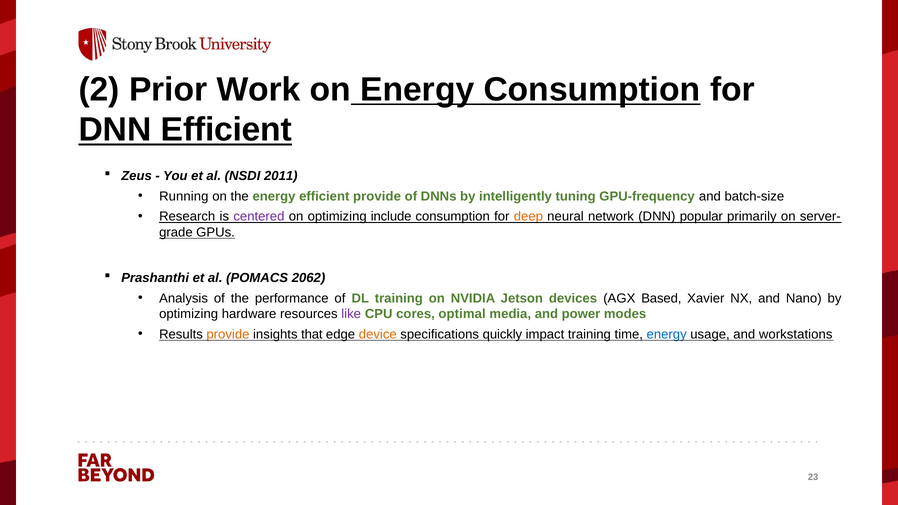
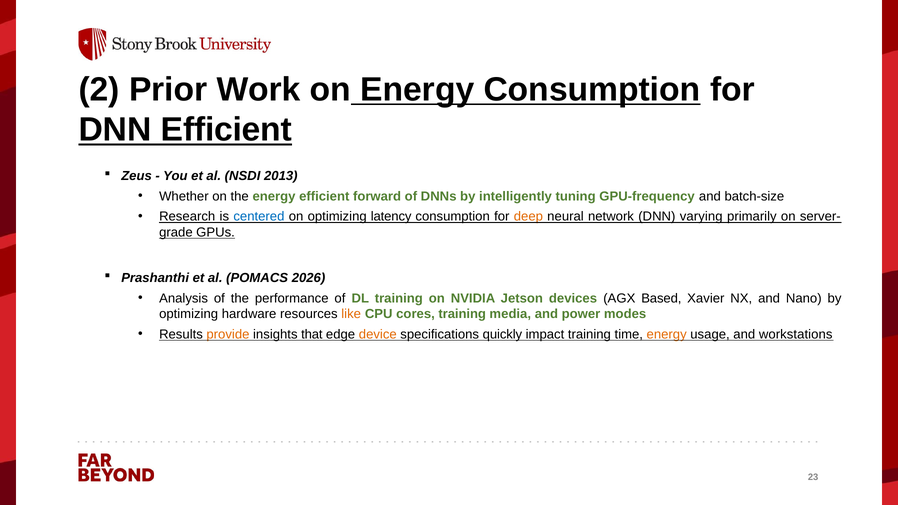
2011: 2011 -> 2013
Running: Running -> Whether
efficient provide: provide -> forward
centered colour: purple -> blue
include: include -> latency
popular: popular -> varying
2062: 2062 -> 2026
like colour: purple -> orange
cores optimal: optimal -> training
energy at (667, 334) colour: blue -> orange
